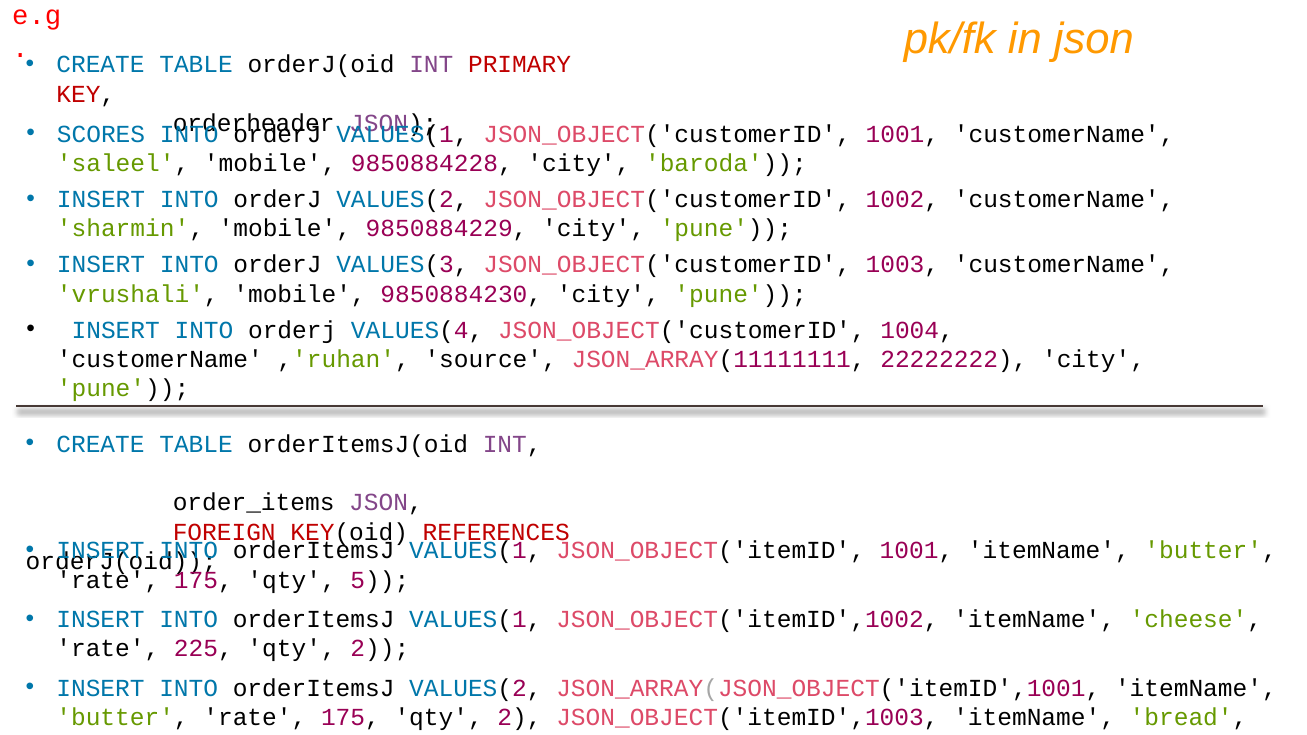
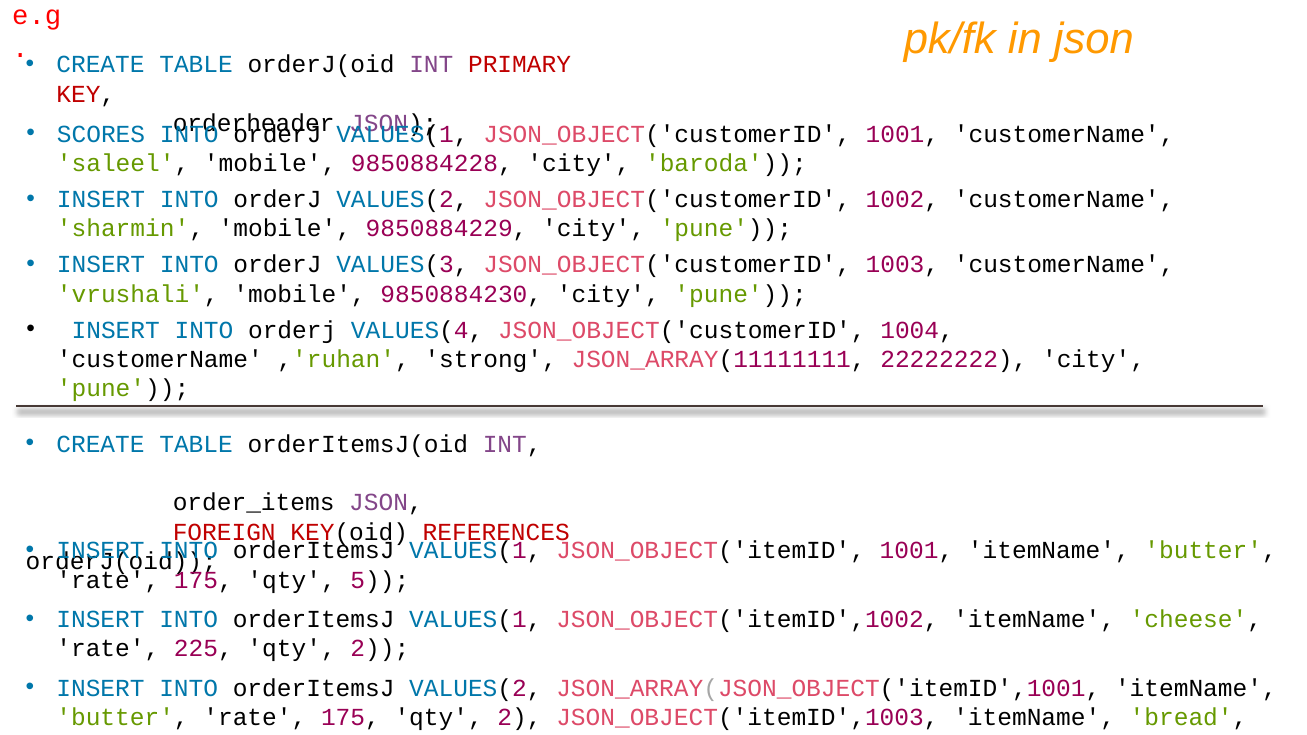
source: source -> strong
